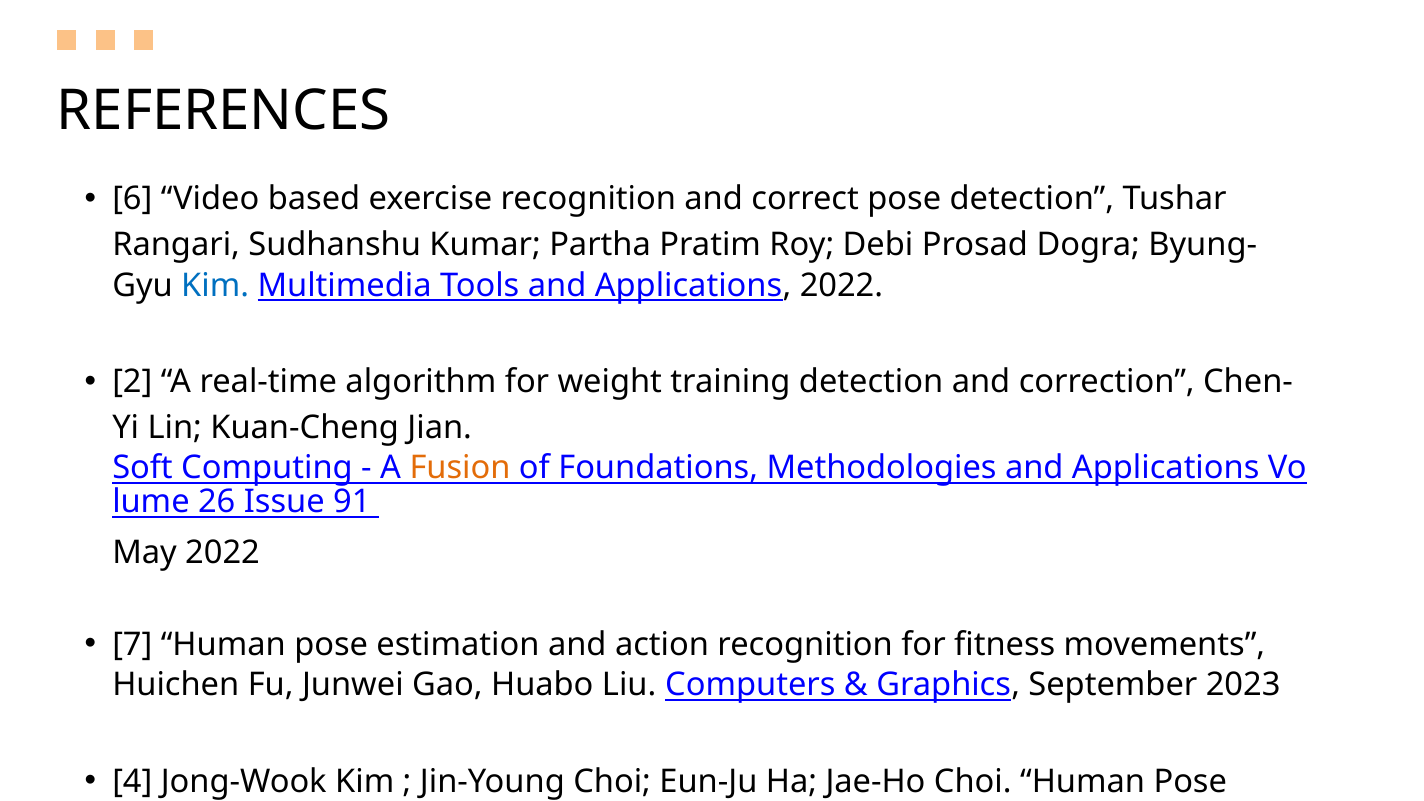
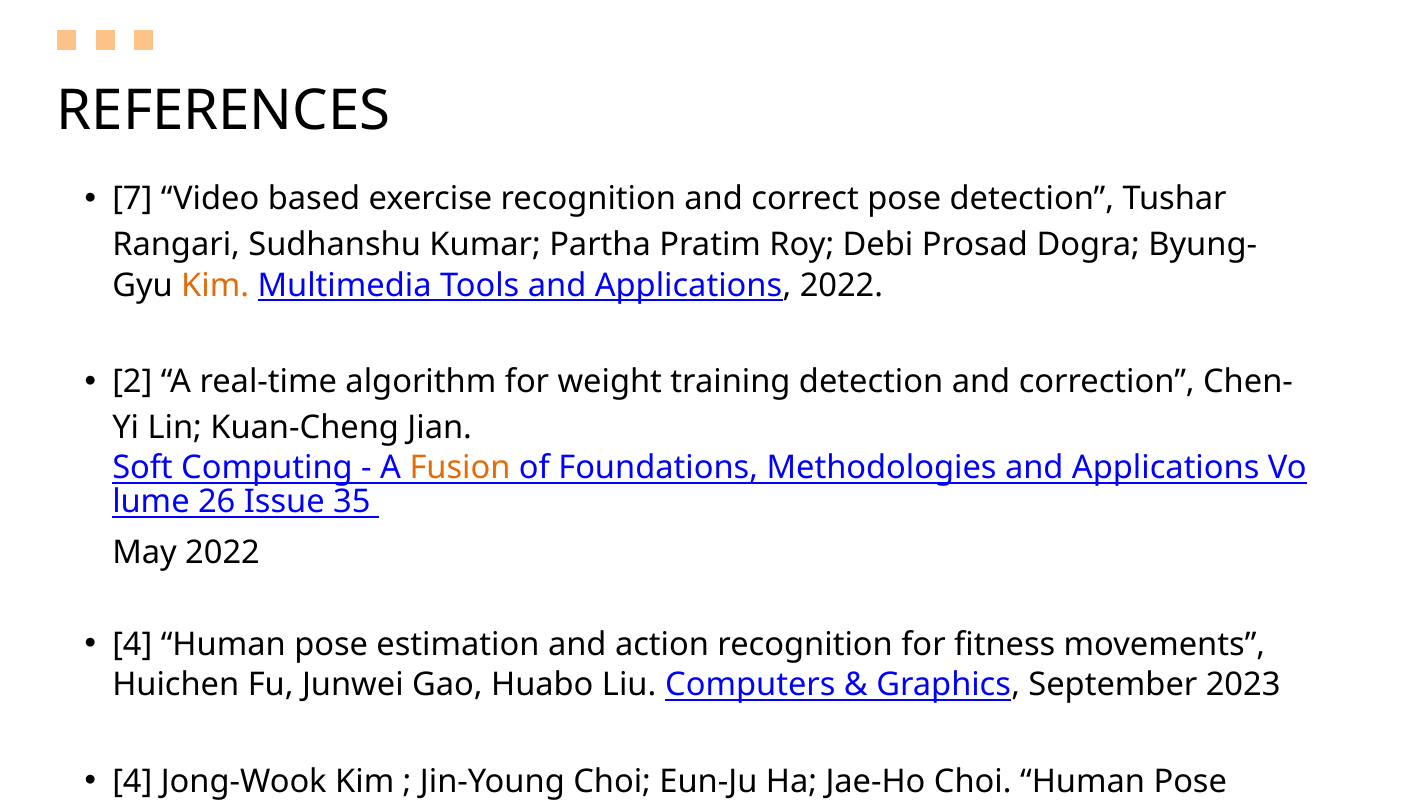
6: 6 -> 7
Kim at (215, 285) colour: blue -> orange
91: 91 -> 35
7 at (132, 644): 7 -> 4
